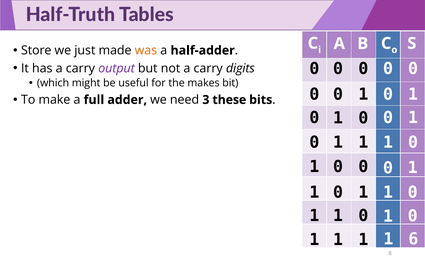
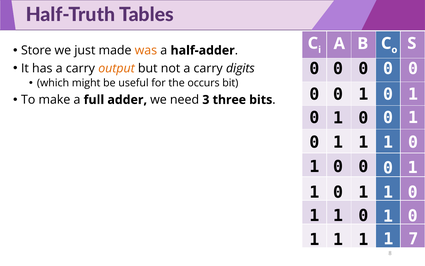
output colour: purple -> orange
makes: makes -> occurs
these: these -> three
6: 6 -> 7
